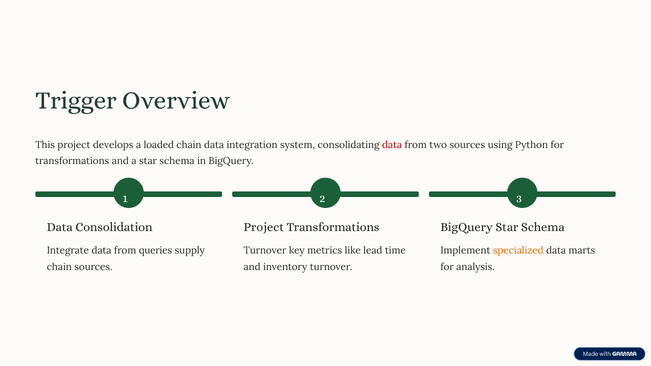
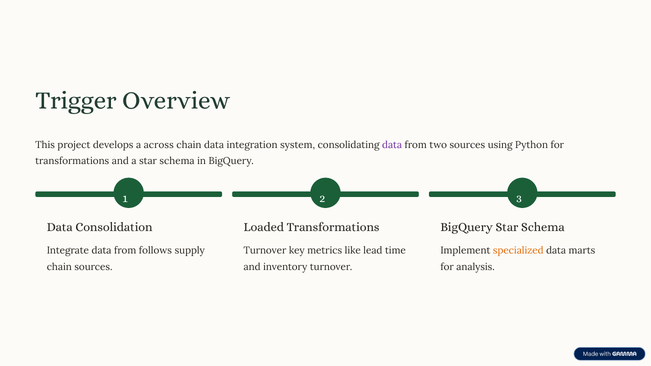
loaded: loaded -> across
data at (392, 145) colour: red -> purple
Project at (264, 227): Project -> Loaded
queries: queries -> follows
